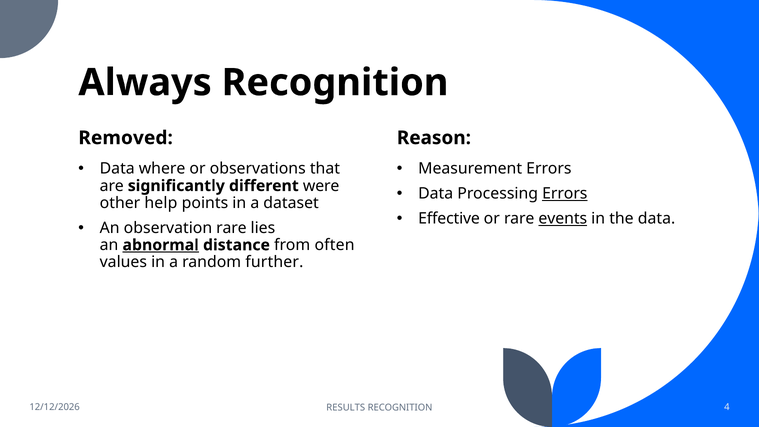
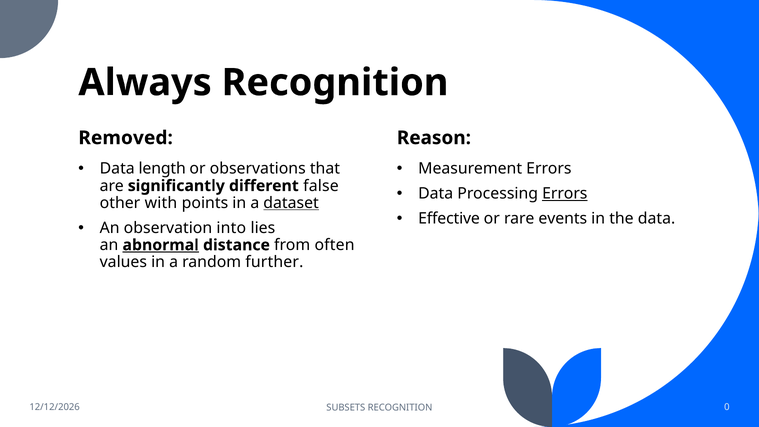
where: where -> length
were: were -> false
help: help -> with
dataset underline: none -> present
events underline: present -> none
observation rare: rare -> into
RESULTS: RESULTS -> SUBSETS
4: 4 -> 0
